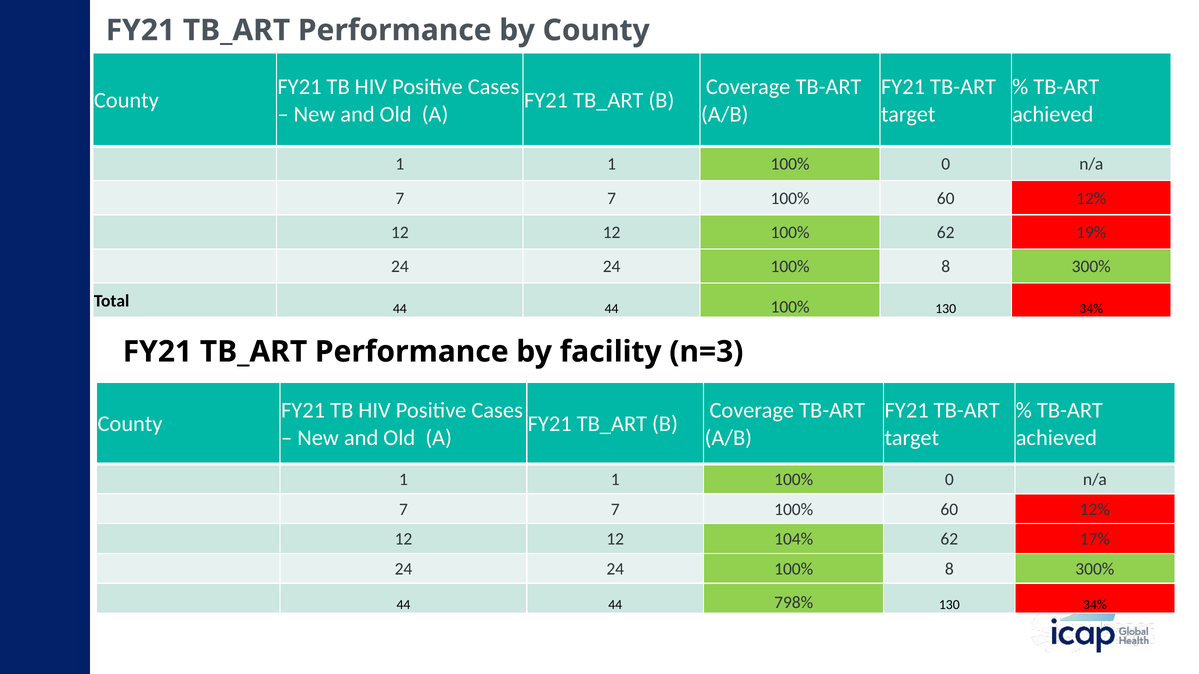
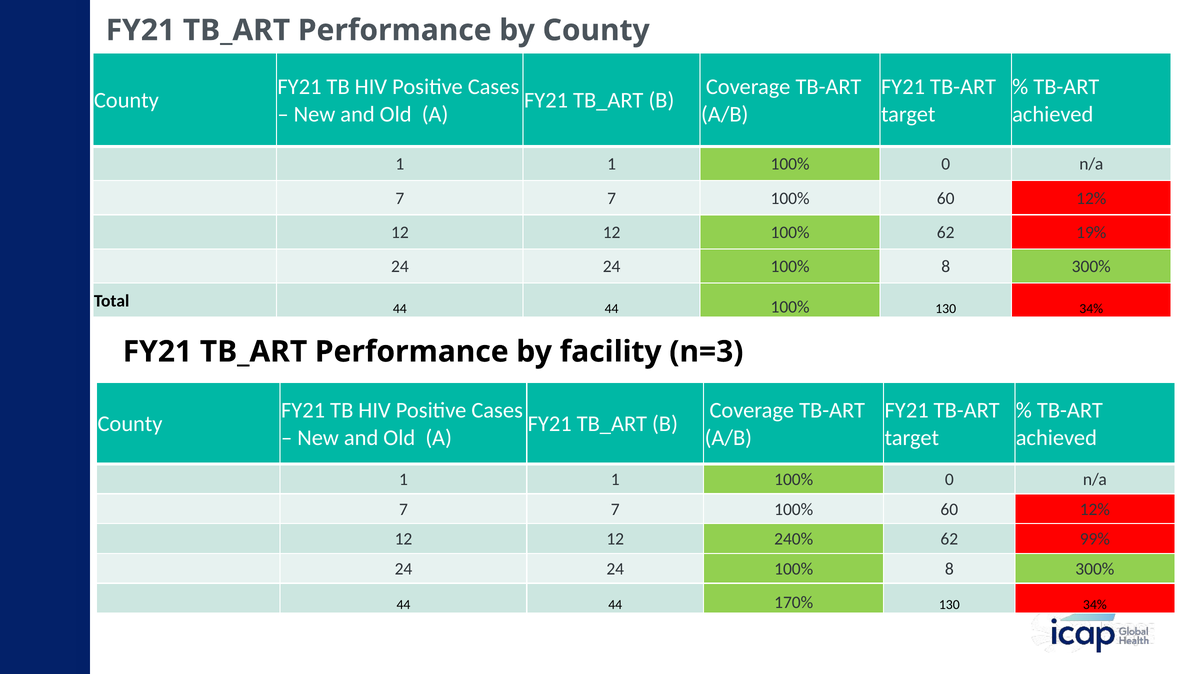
104%: 104% -> 240%
17%: 17% -> 99%
798%: 798% -> 170%
